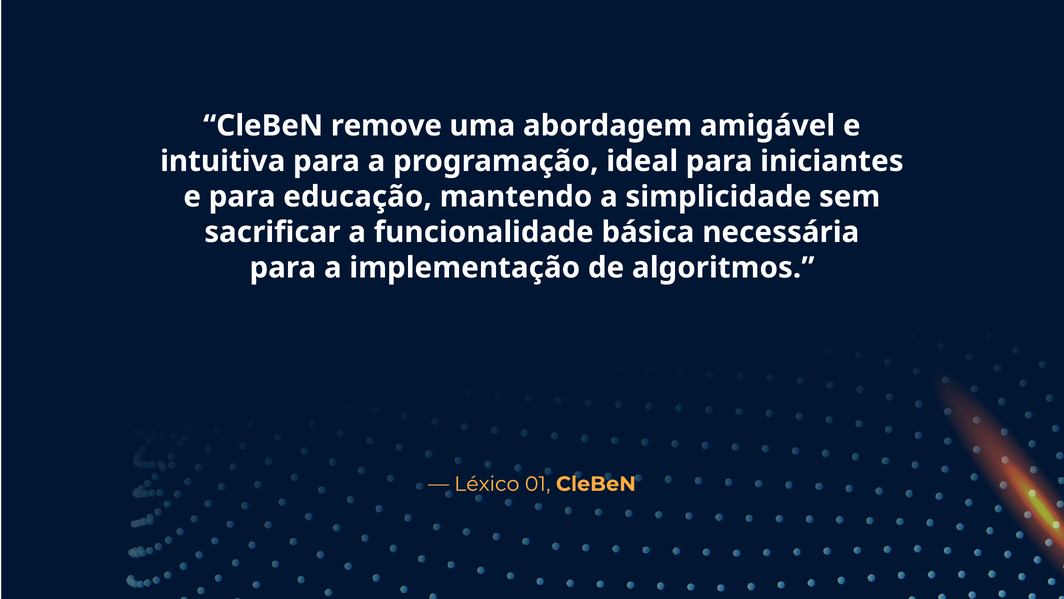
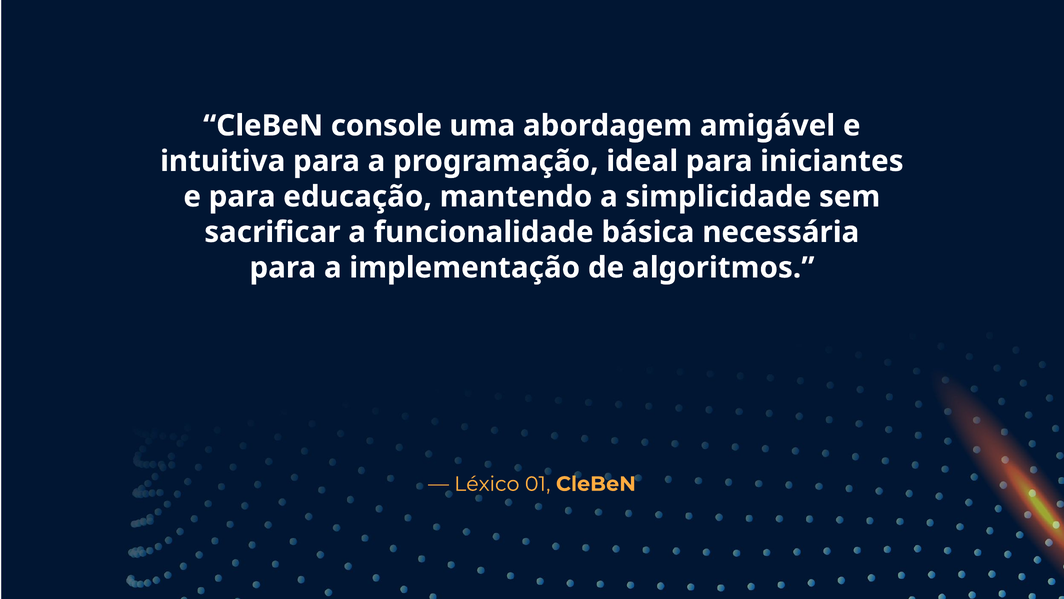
remove: remove -> console
